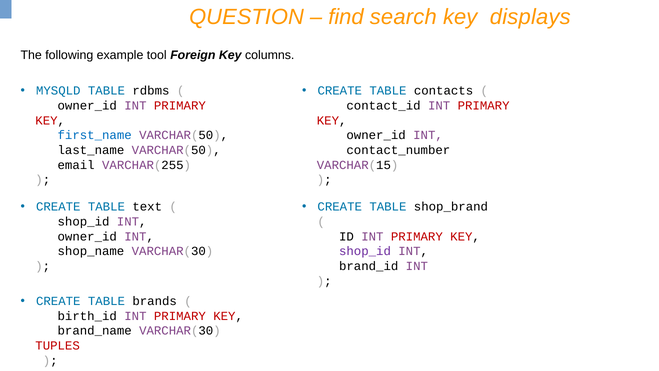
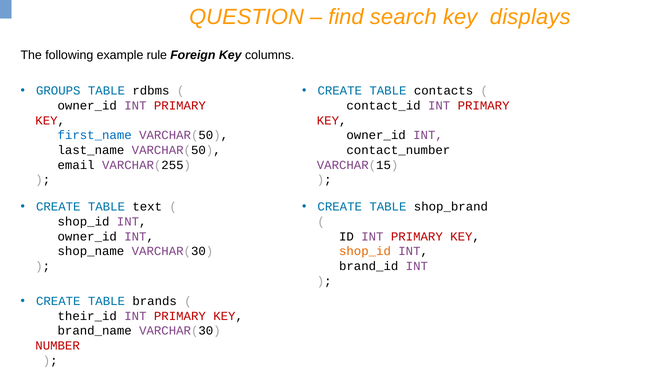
tool: tool -> rule
MYSQLD: MYSQLD -> GROUPS
shop_id at (365, 251) colour: purple -> orange
birth_id: birth_id -> their_id
TUPLES: TUPLES -> NUMBER
